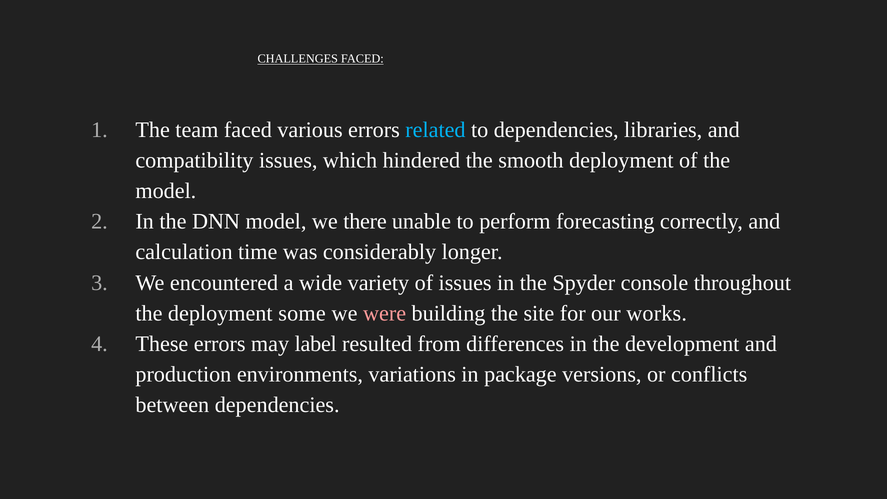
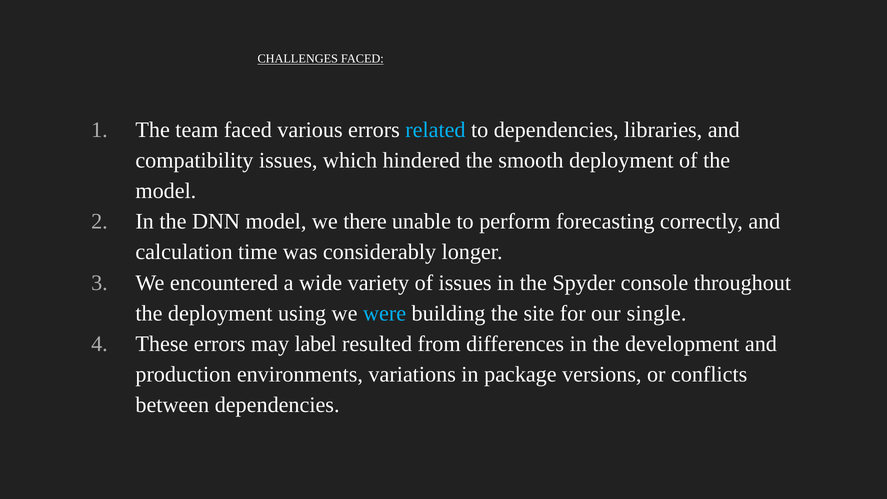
some: some -> using
were colour: pink -> light blue
works: works -> single
